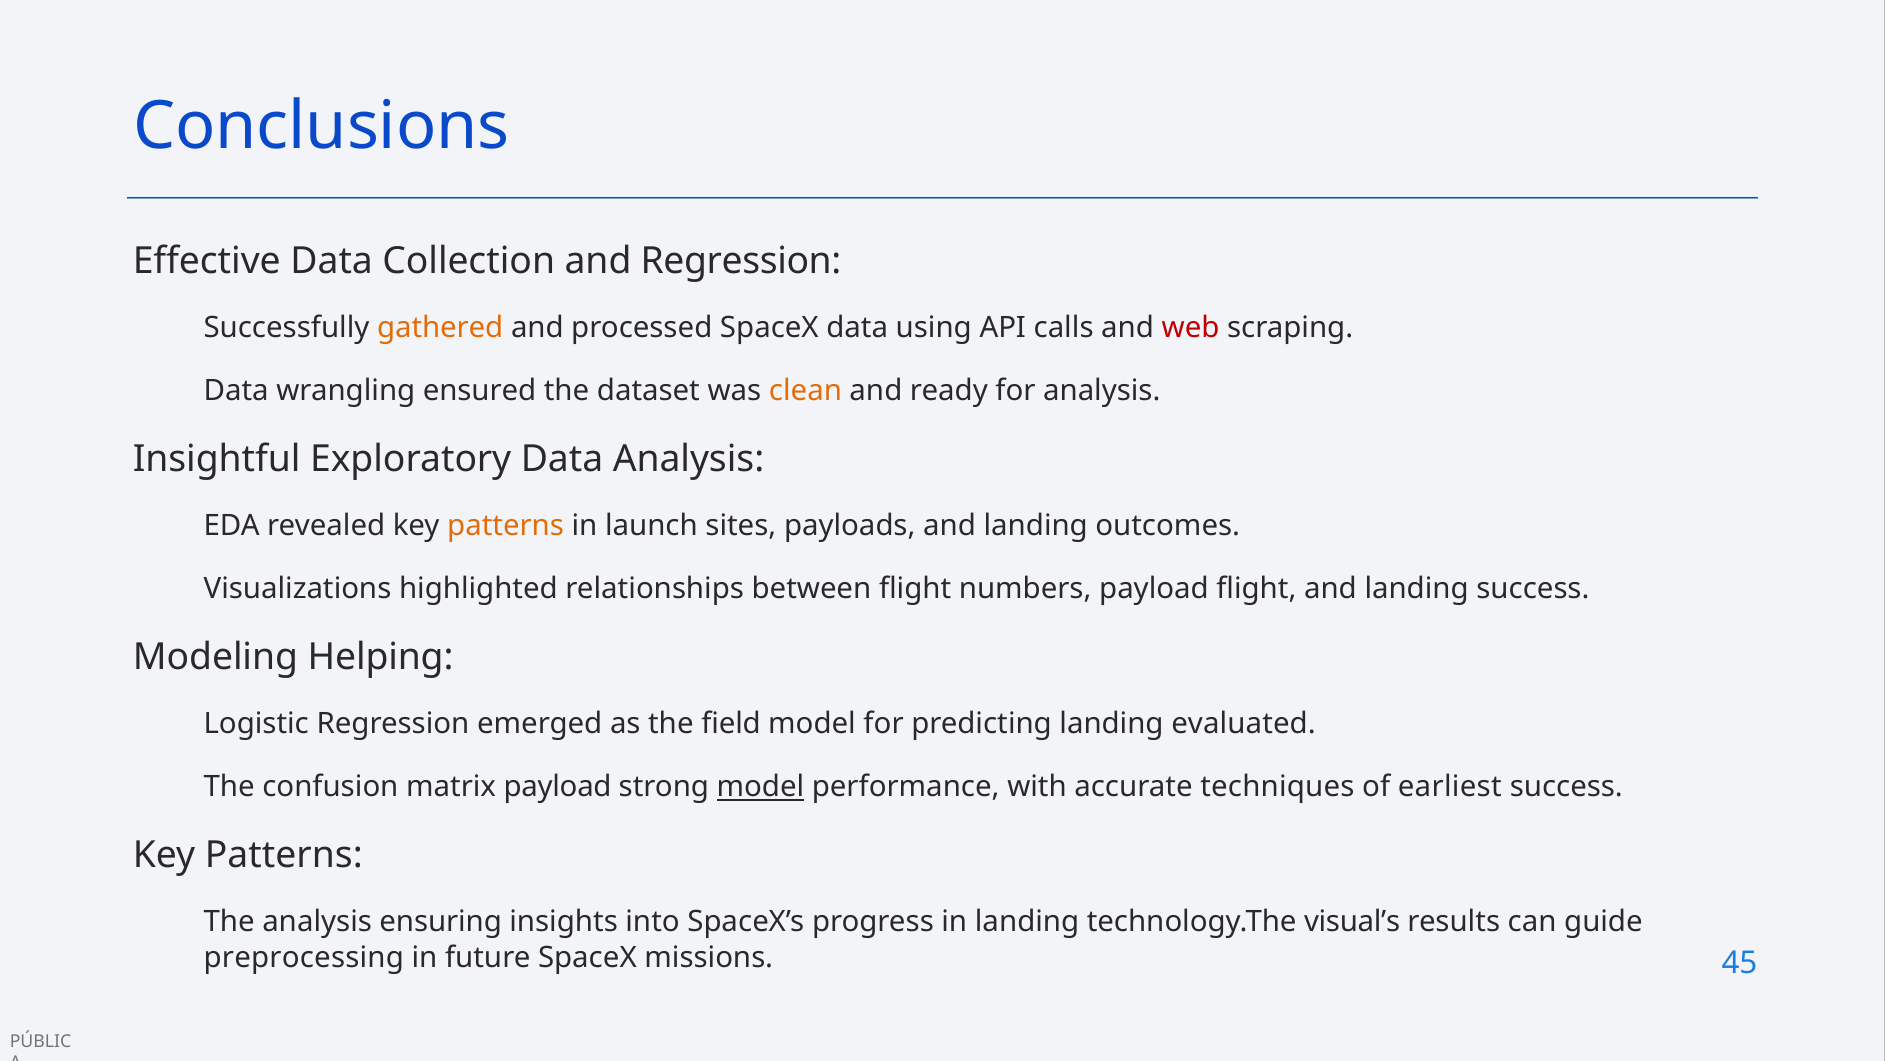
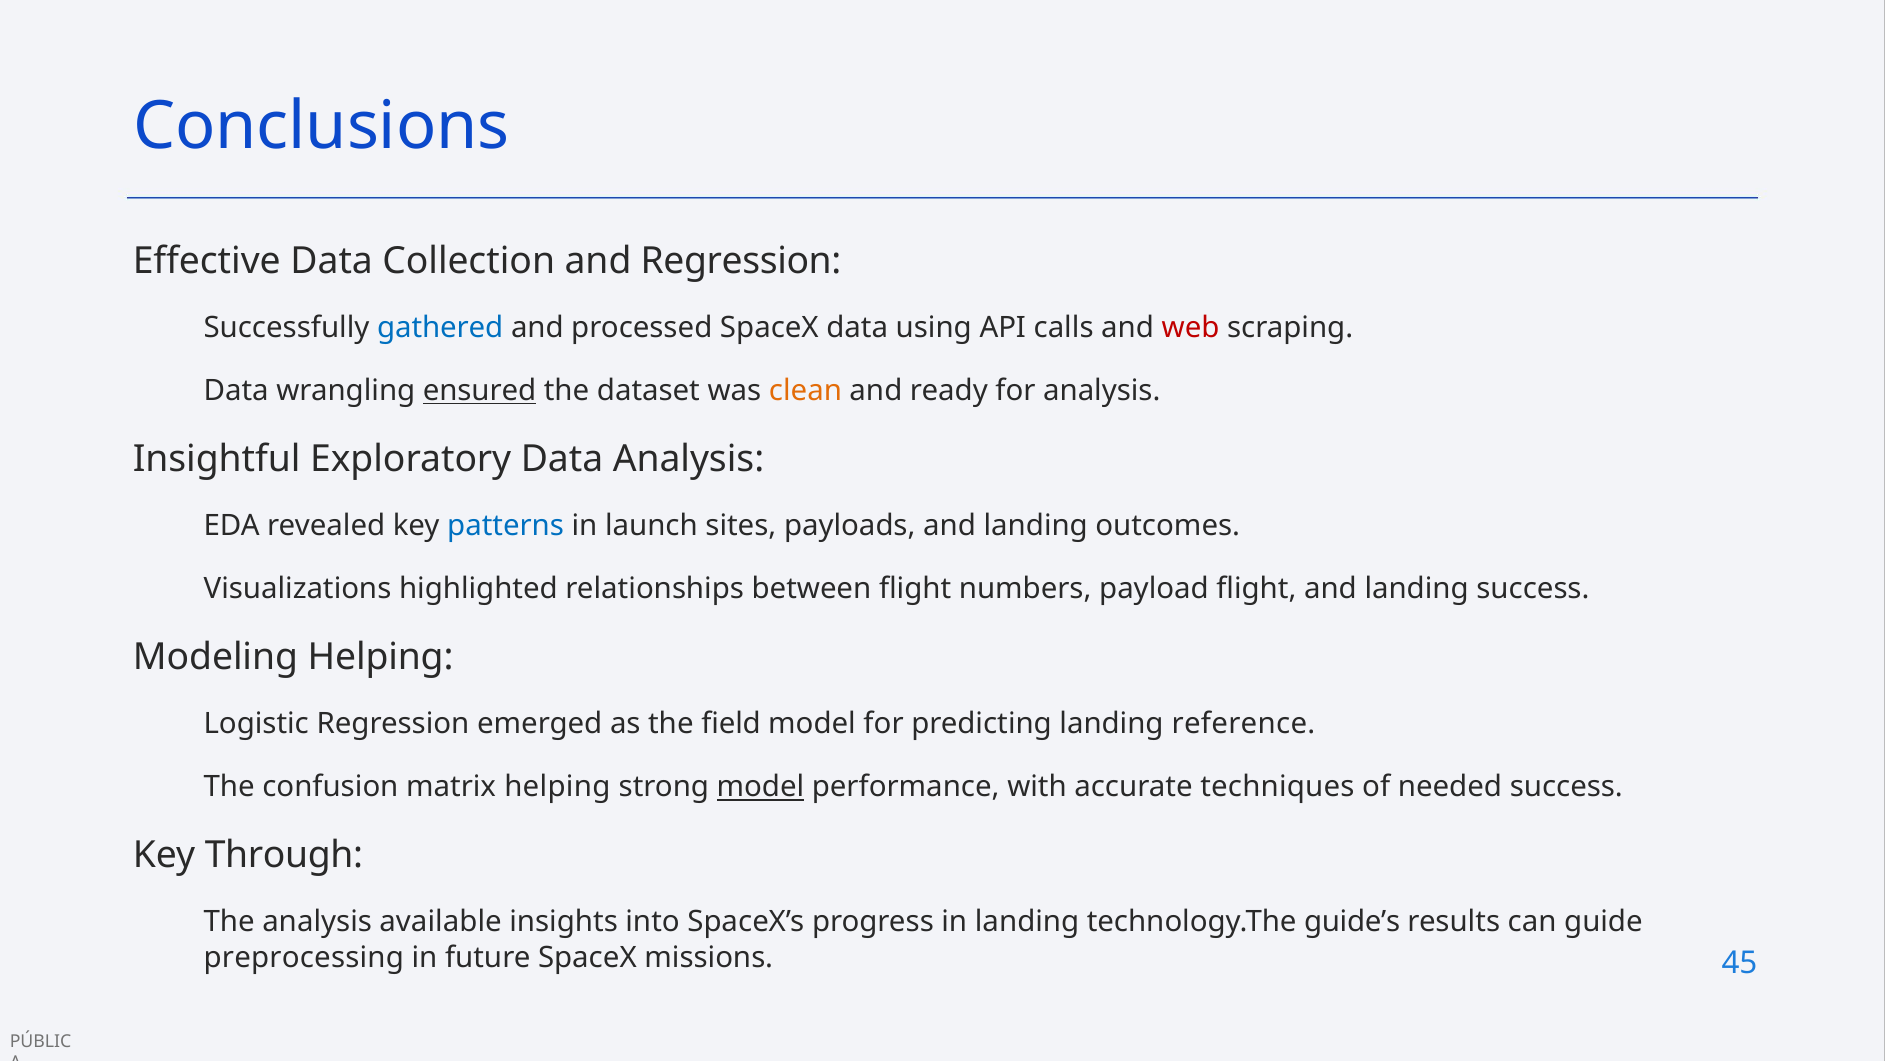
gathered colour: orange -> blue
ensured underline: none -> present
patterns at (506, 526) colour: orange -> blue
evaluated: evaluated -> reference
matrix payload: payload -> helping
earliest: earliest -> needed
Patterns at (284, 855): Patterns -> Through
ensuring: ensuring -> available
visual’s: visual’s -> guide’s
